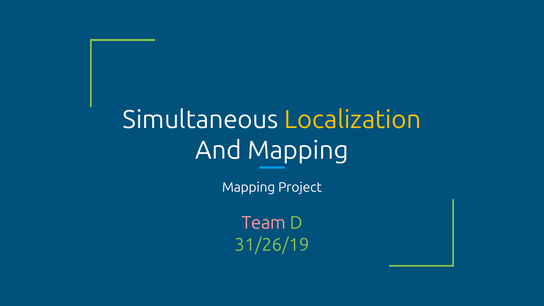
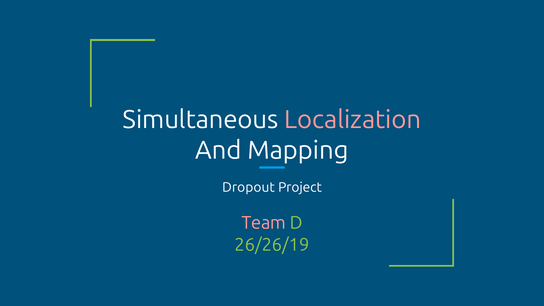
Localization colour: yellow -> pink
Mapping at (249, 187): Mapping -> Dropout
31/26/19: 31/26/19 -> 26/26/19
